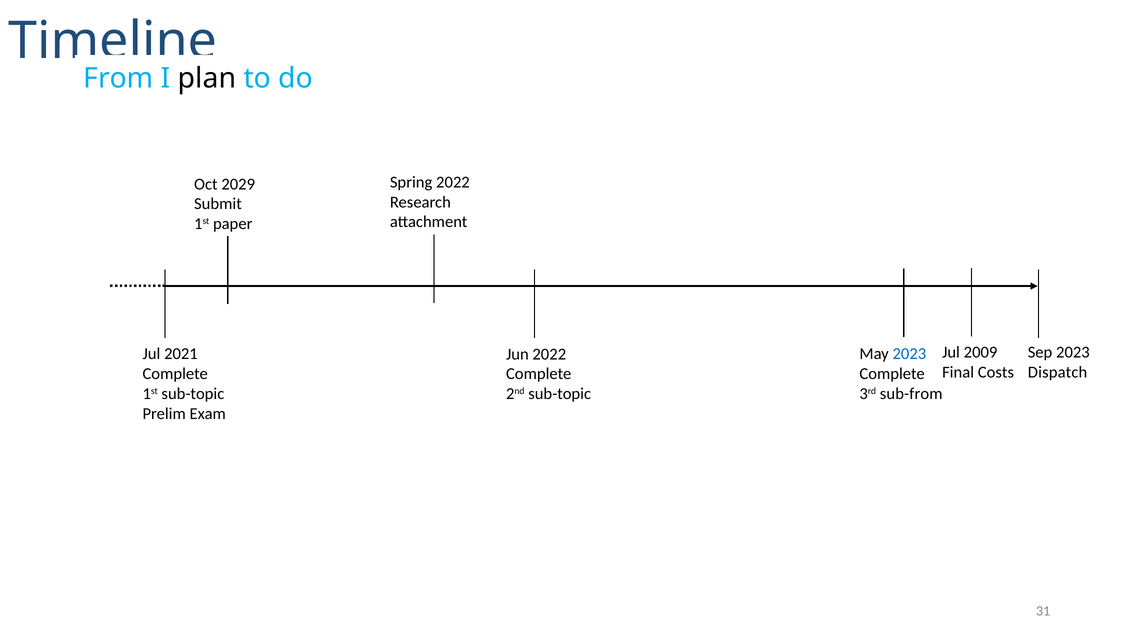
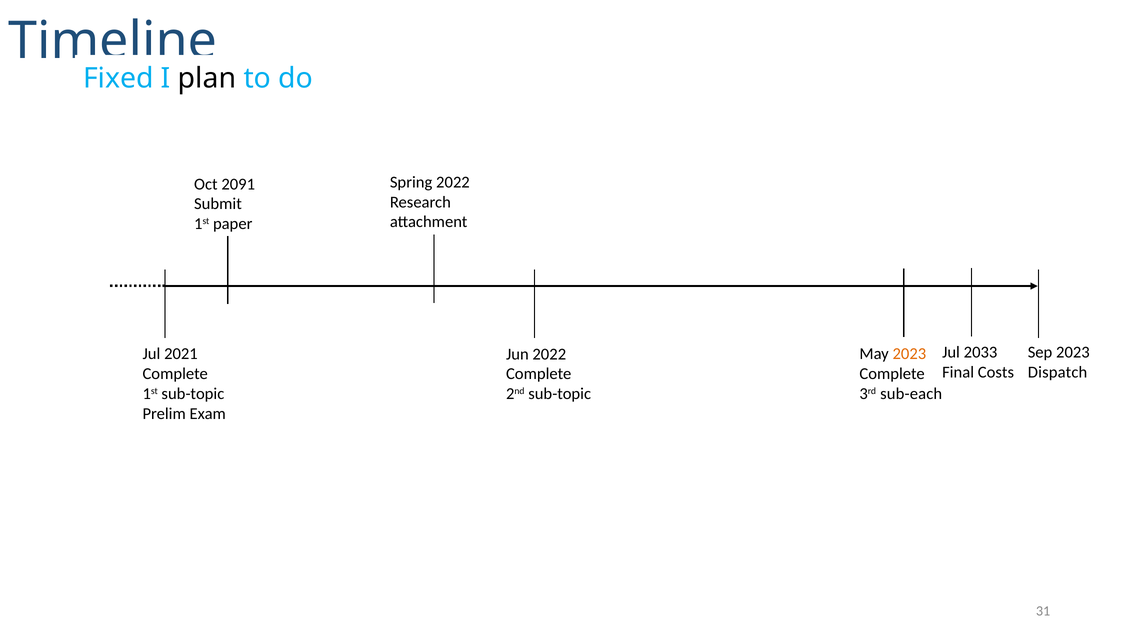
From: From -> Fixed
2029: 2029 -> 2091
2009: 2009 -> 2033
2023 at (909, 353) colour: blue -> orange
sub-from: sub-from -> sub-each
